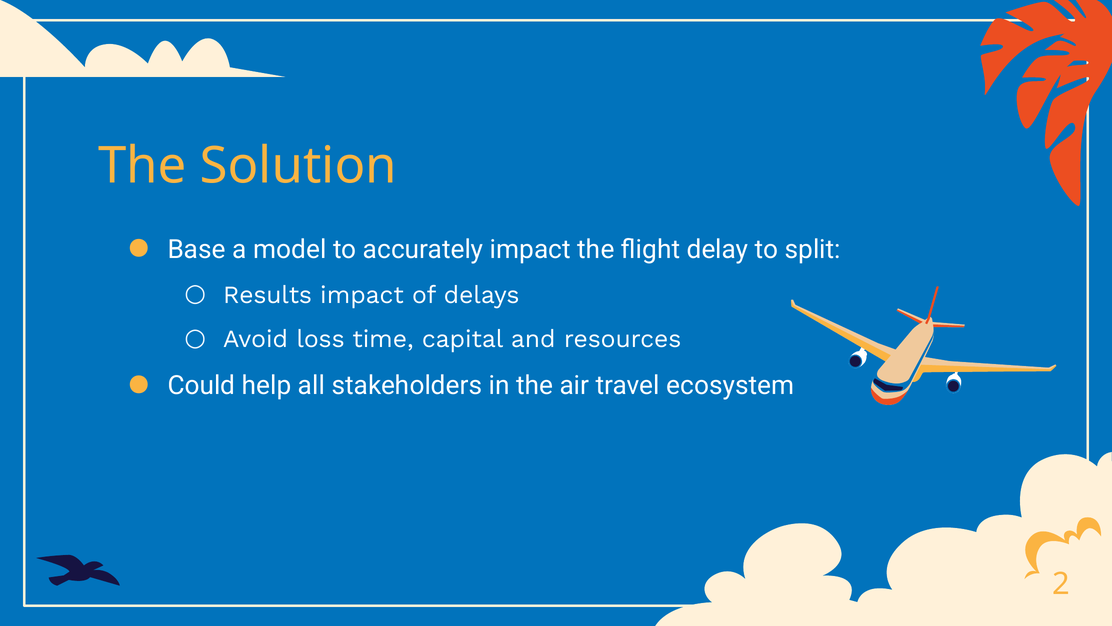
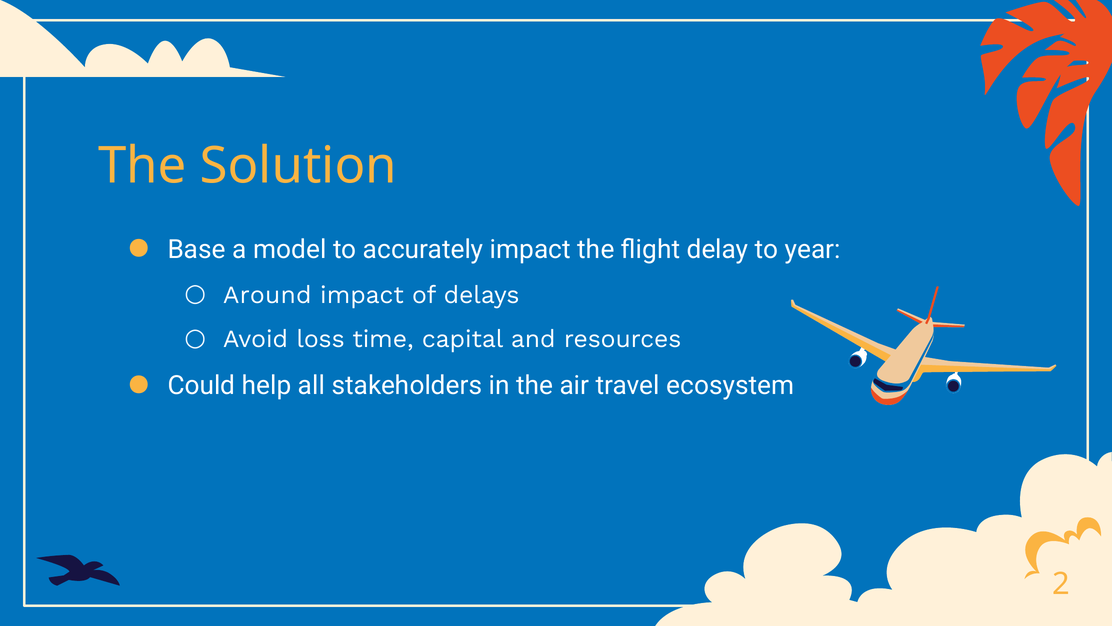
split: split -> year
Results: Results -> Around
